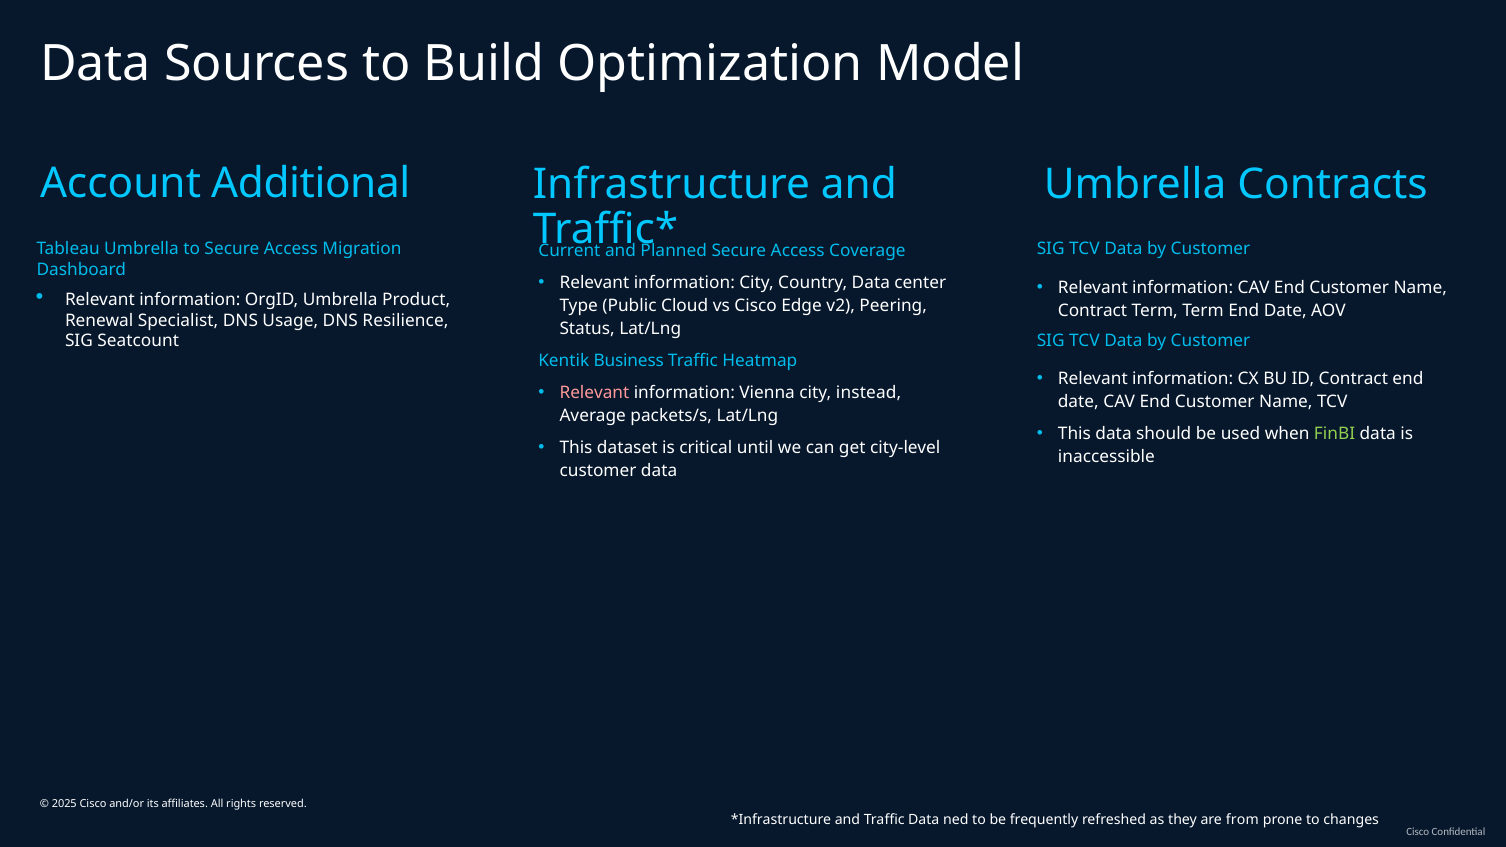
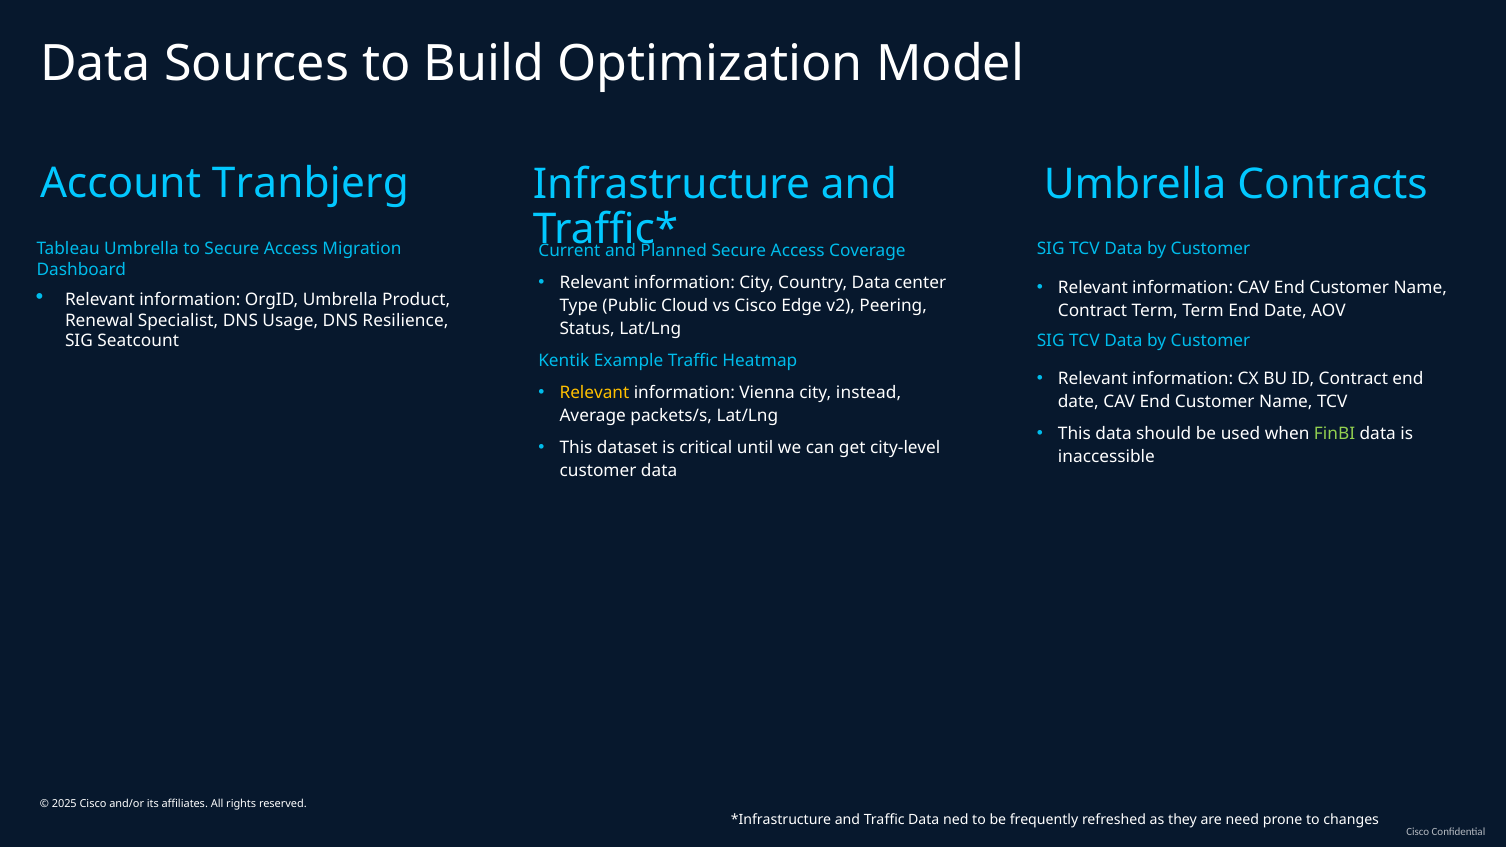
Additional: Additional -> Tranbjerg
Business: Business -> Example
Relevant at (594, 393) colour: pink -> yellow
from: from -> need
